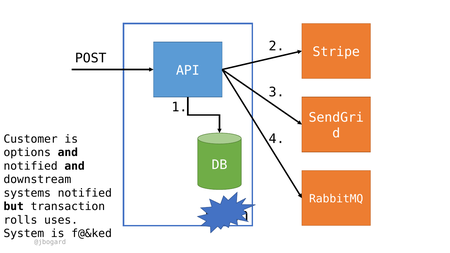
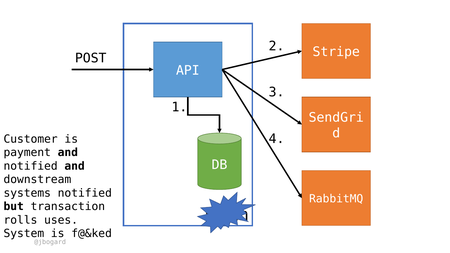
options: options -> payment
